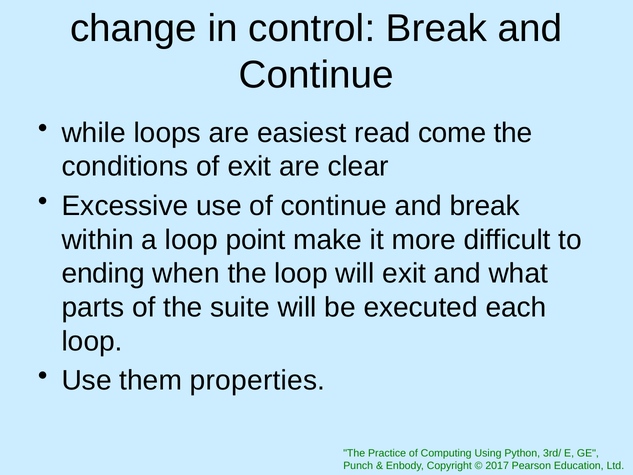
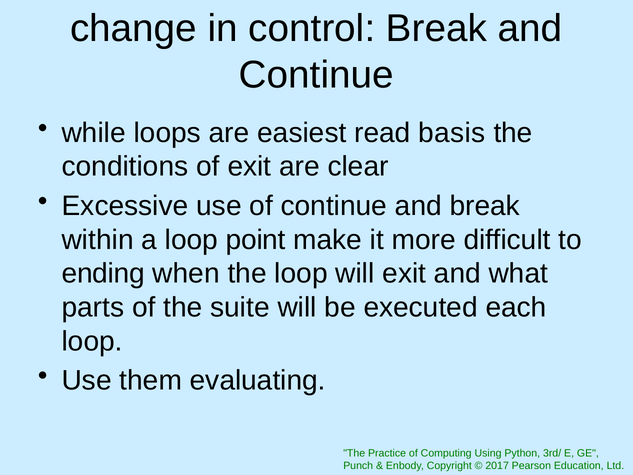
come: come -> basis
properties: properties -> evaluating
